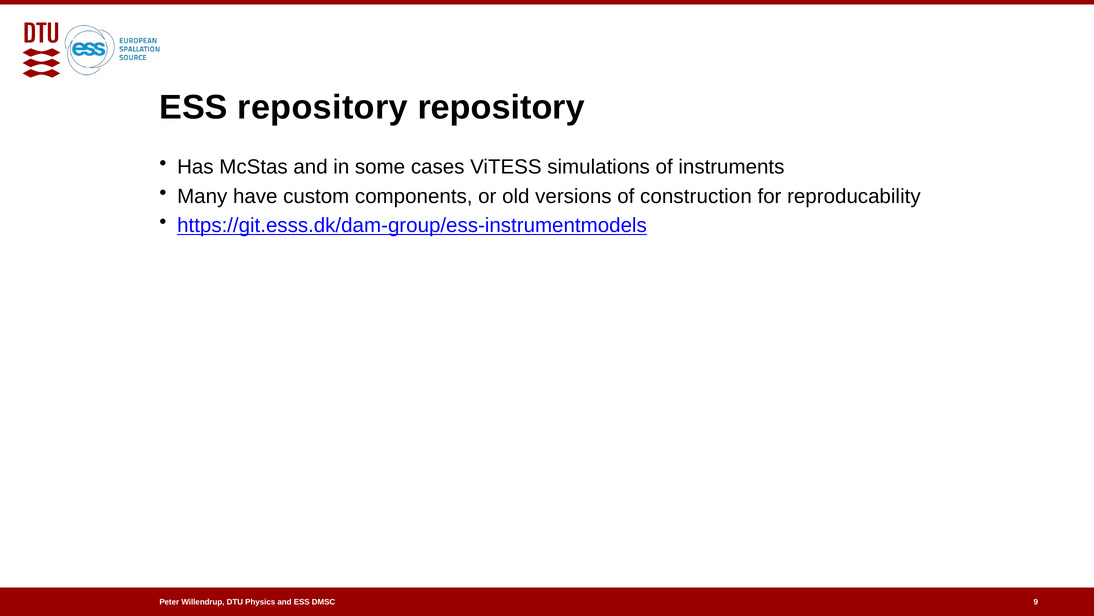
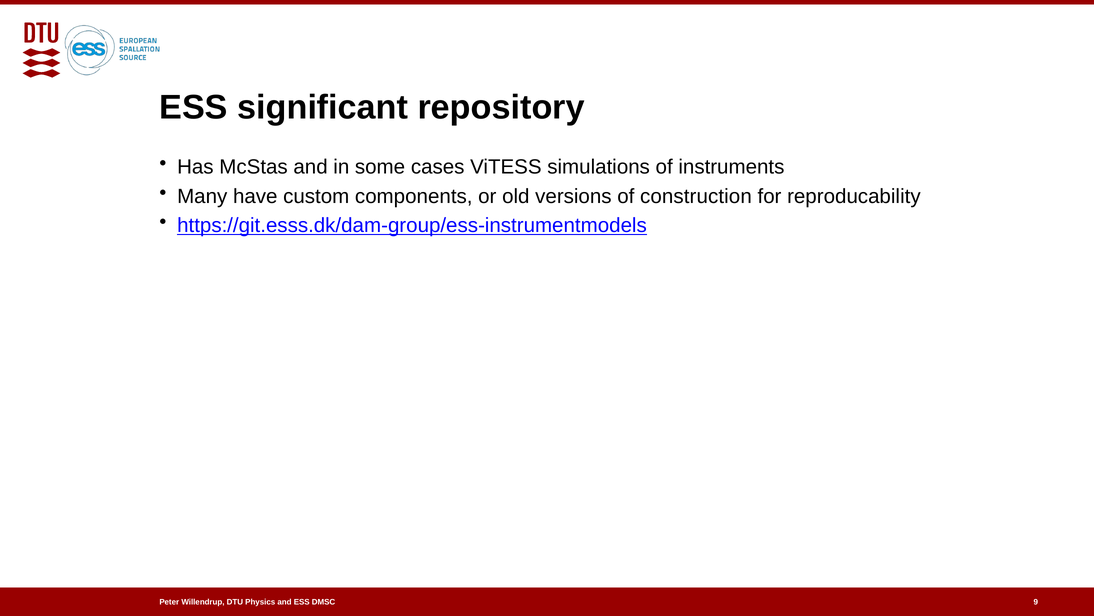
ESS repository: repository -> significant
